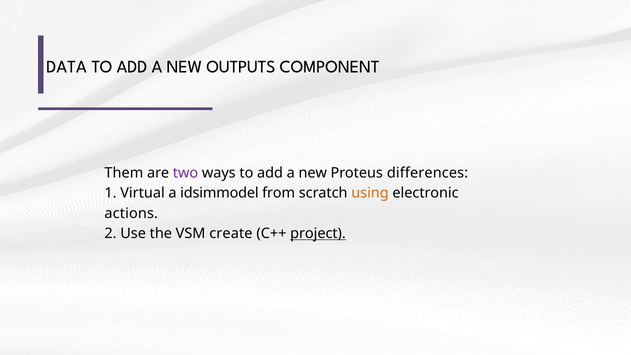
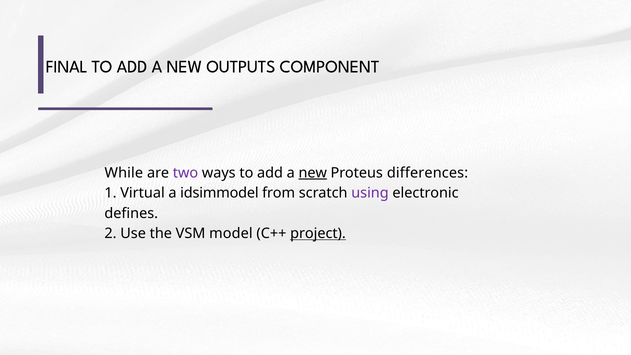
DATA: DATA -> FINAL
Them: Them -> While
new at (313, 173) underline: none -> present
using colour: orange -> purple
actions: actions -> defines
create: create -> model
